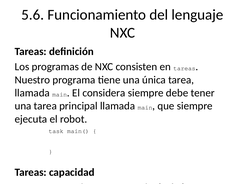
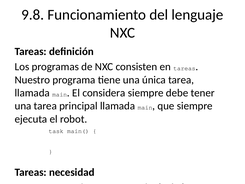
5.6: 5.6 -> 9.8
capacidad: capacidad -> necesidad
